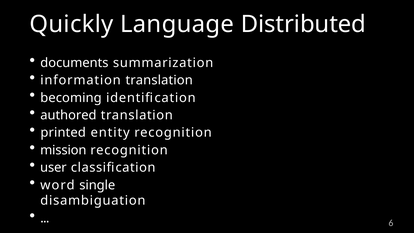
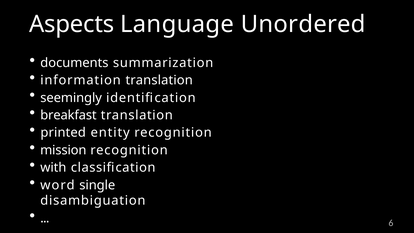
Quickly: Quickly -> Aspects
Distributed: Distributed -> Unordered
becoming: becoming -> seemingly
authored: authored -> breakfast
user: user -> with
